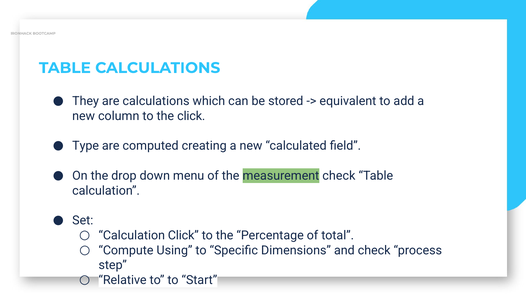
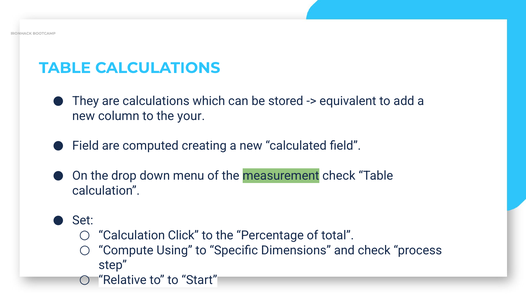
the click: click -> your
Type at (86, 146): Type -> Field
